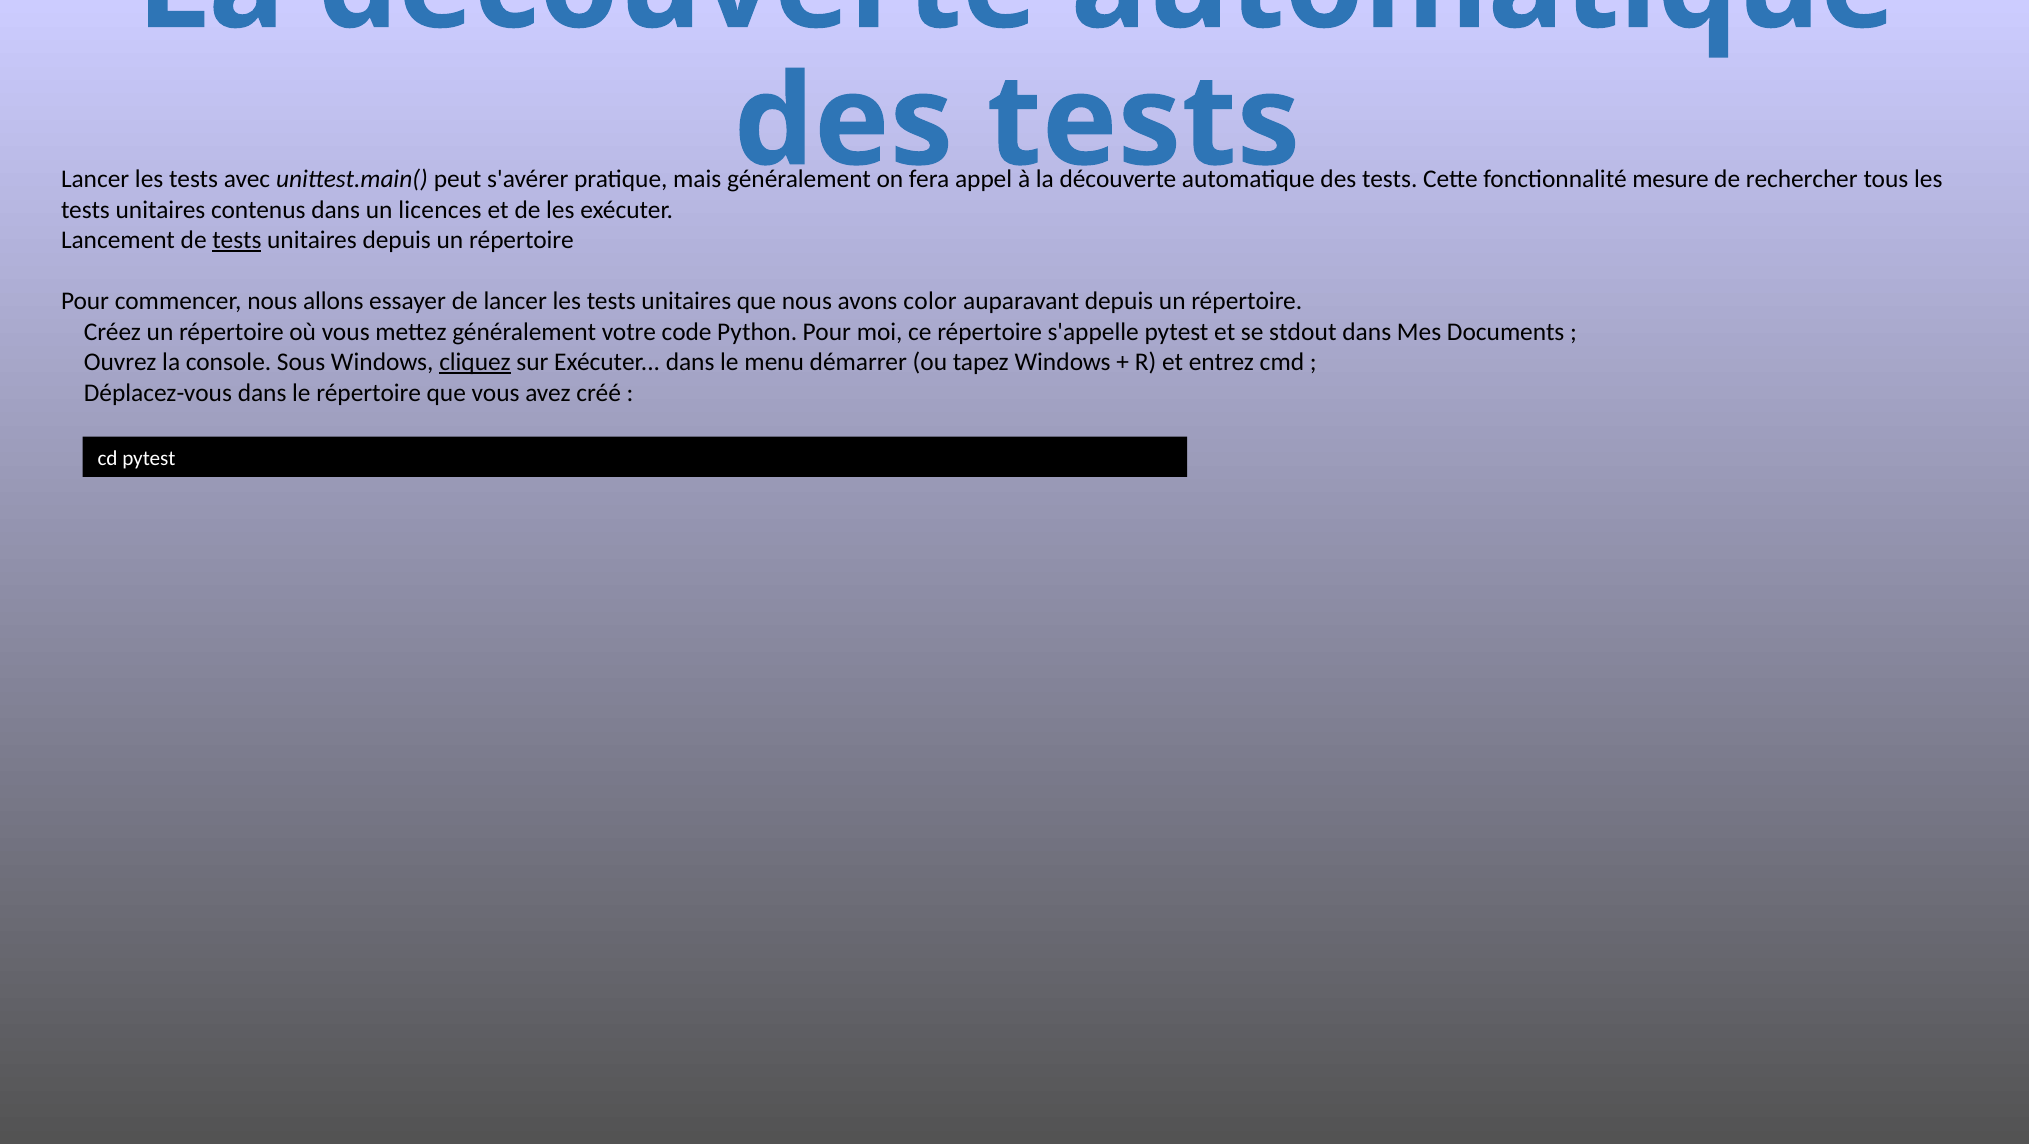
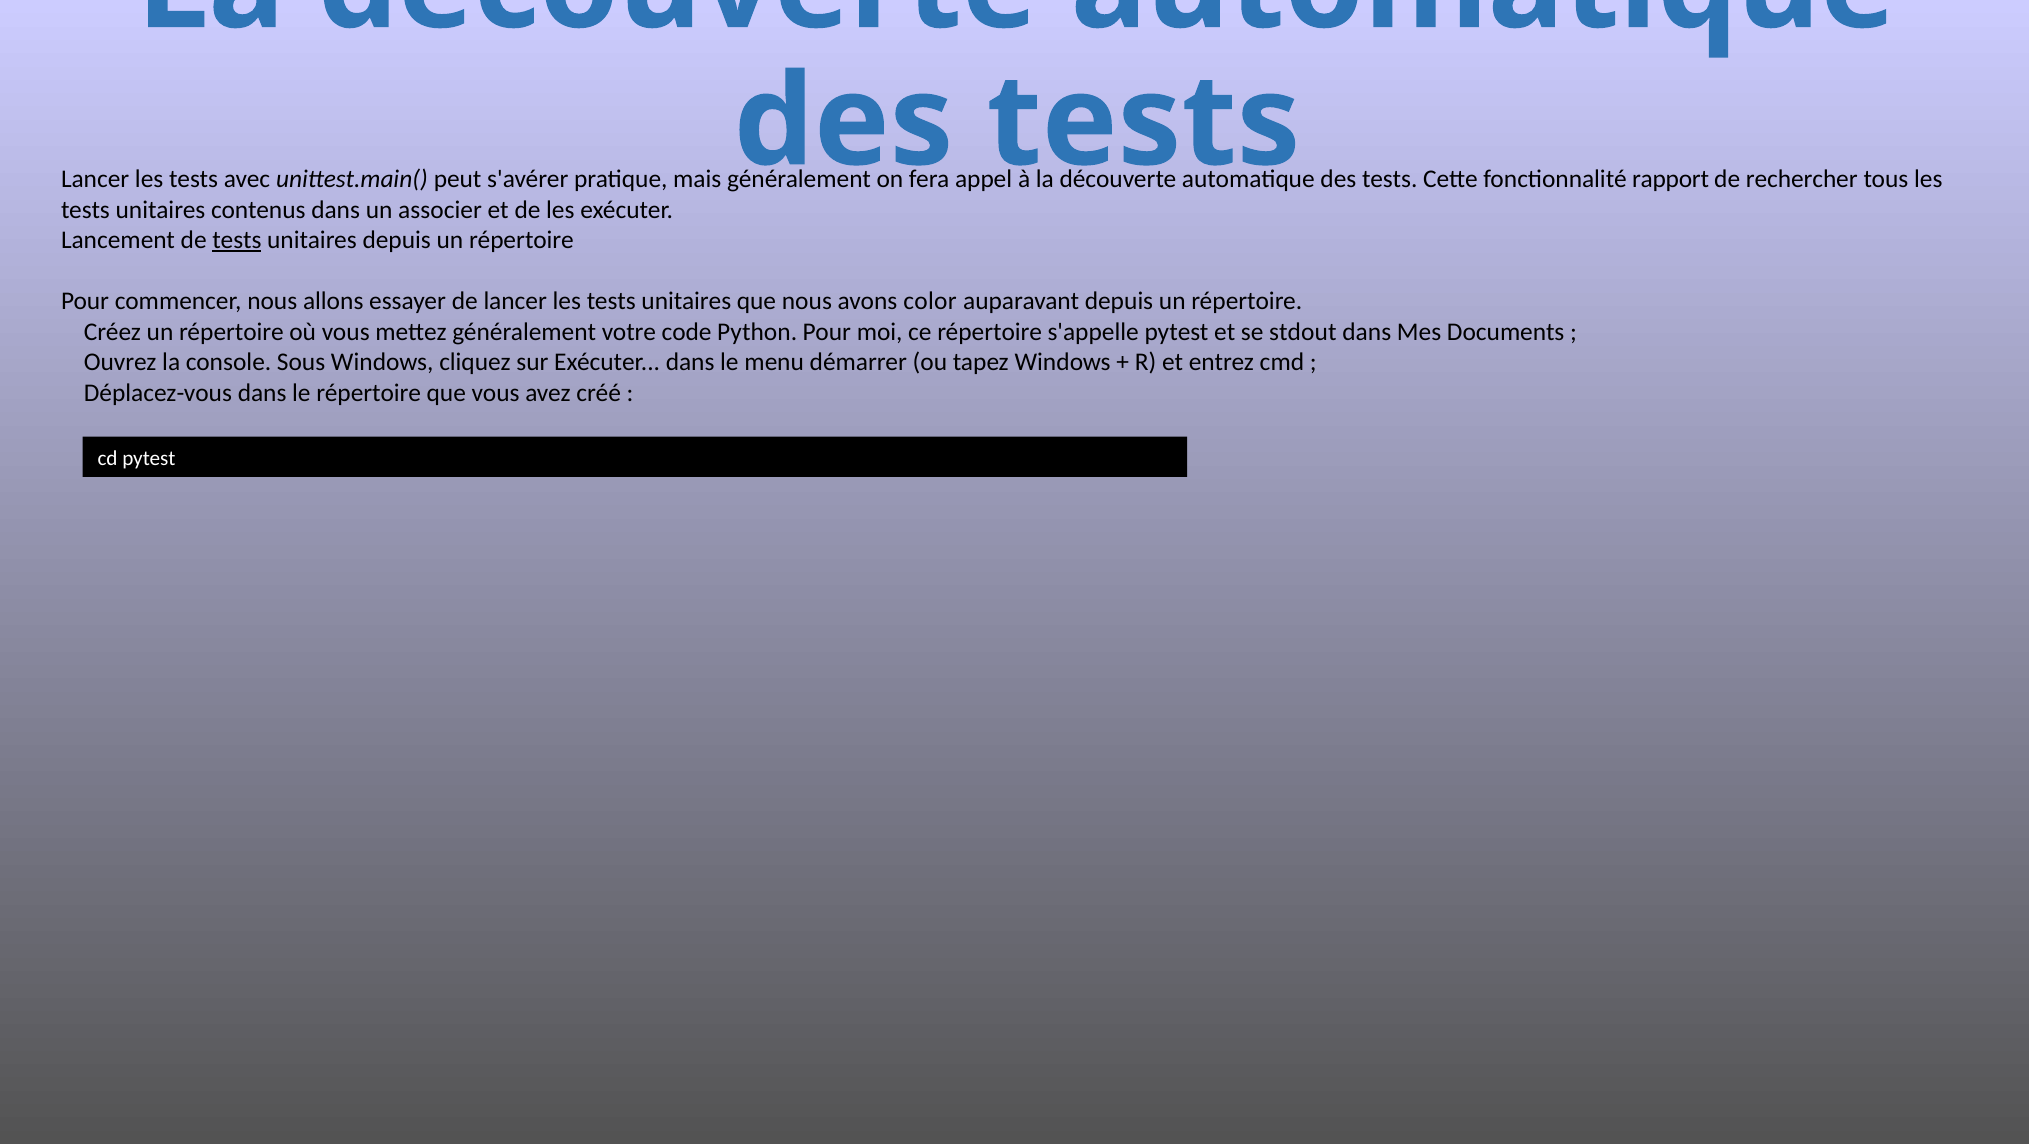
mesure: mesure -> rapport
licences: licences -> associer
cliquez underline: present -> none
